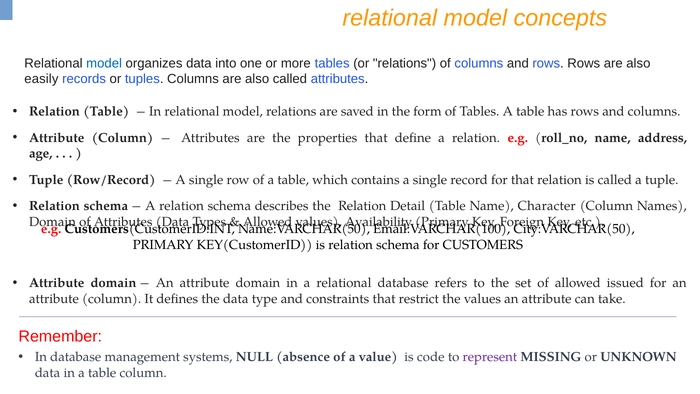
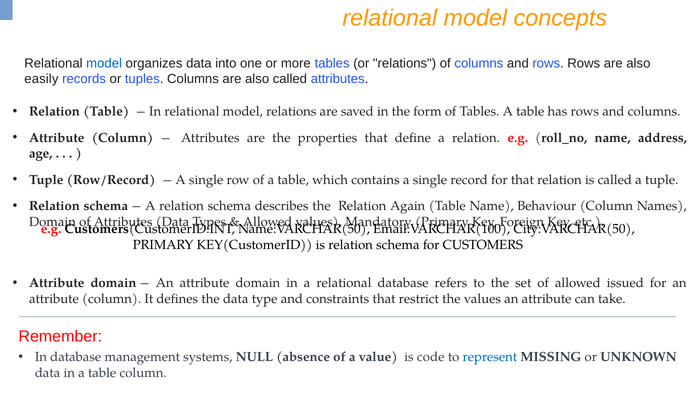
Detail: Detail -> Again
Character: Character -> Behaviour
Availability: Availability -> Mandatory
represent colour: purple -> blue
